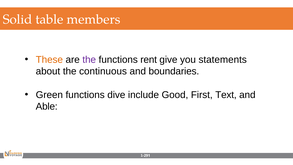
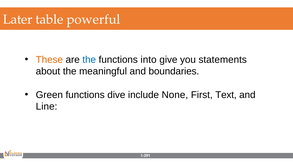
Solid: Solid -> Later
members: members -> powerful
the at (89, 60) colour: purple -> blue
rent: rent -> into
continuous: continuous -> meaningful
Good: Good -> None
Able: Able -> Line
